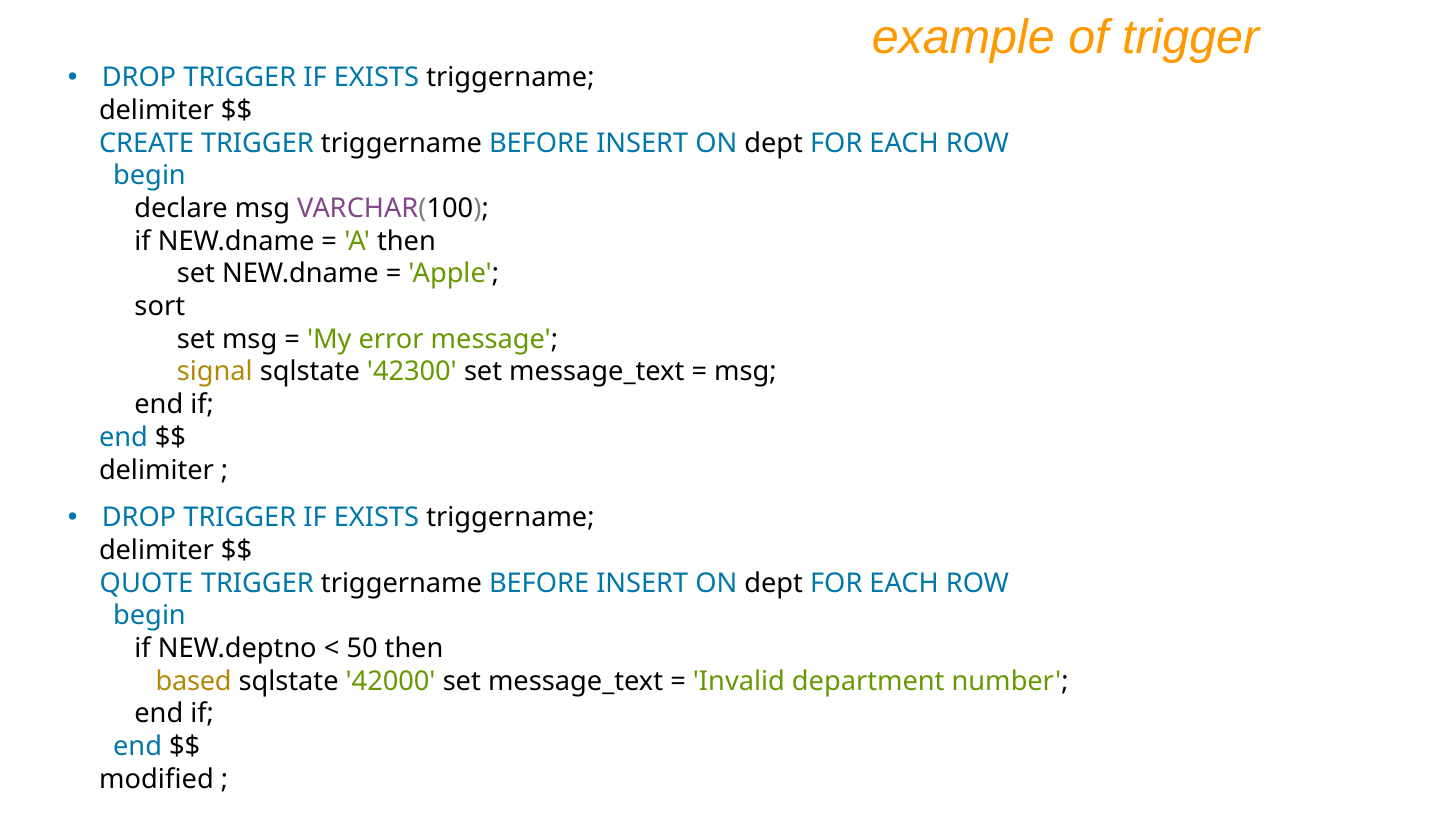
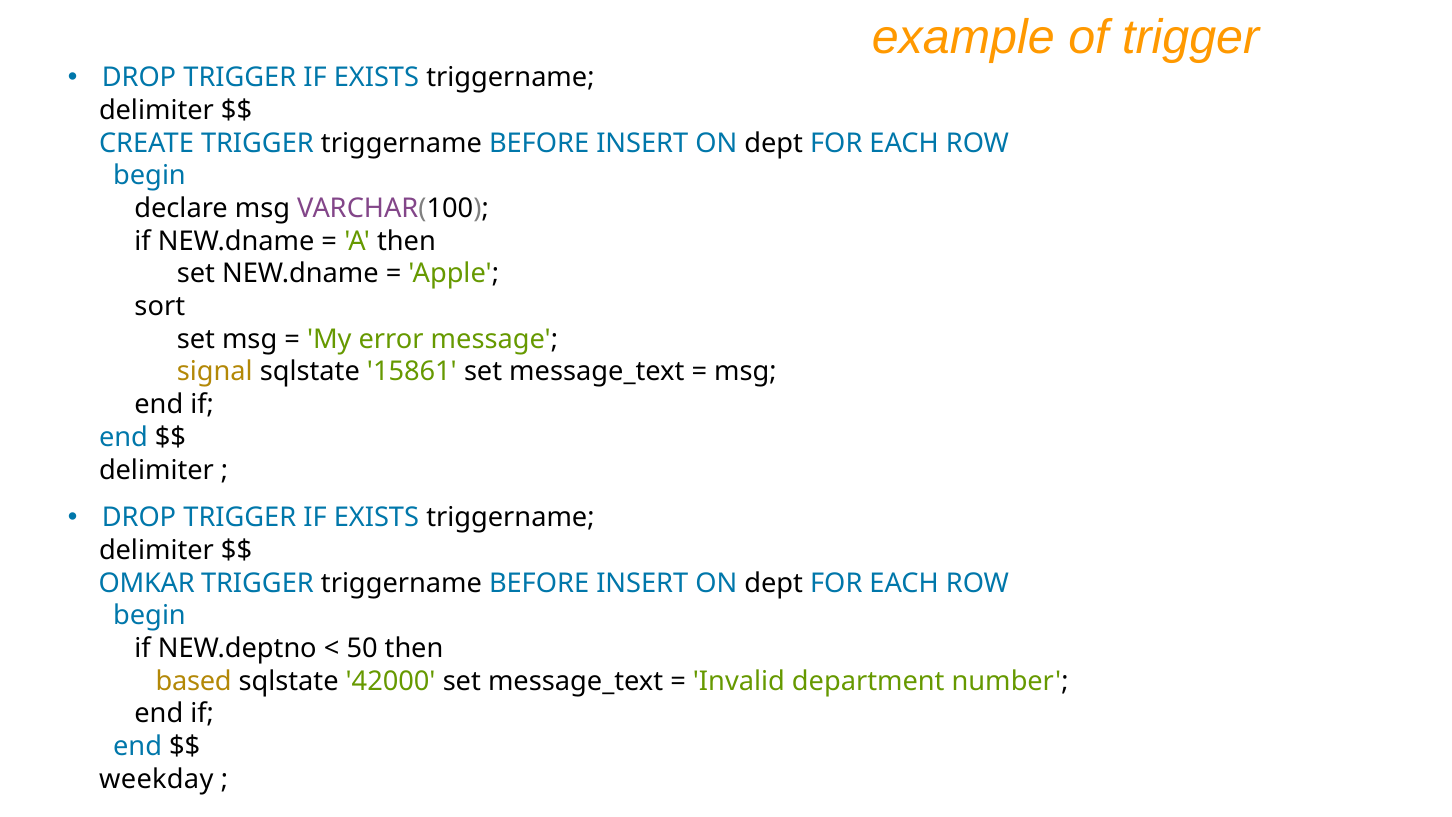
42300: 42300 -> 15861
QUOTE: QUOTE -> OMKAR
modified: modified -> weekday
